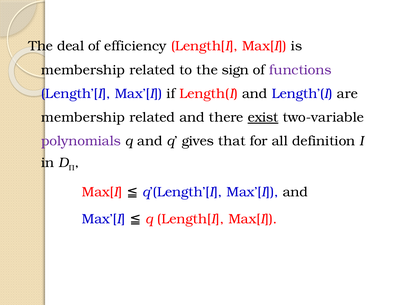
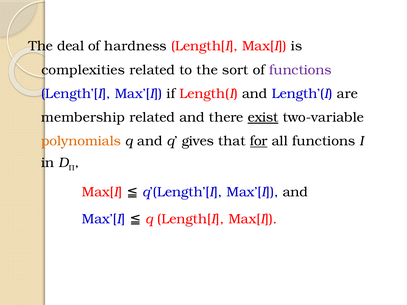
efficiency: efficiency -> hardness
membership at (83, 70): membership -> complexities
sign: sign -> sort
polynomials colour: purple -> orange
for underline: none -> present
all definition: definition -> functions
